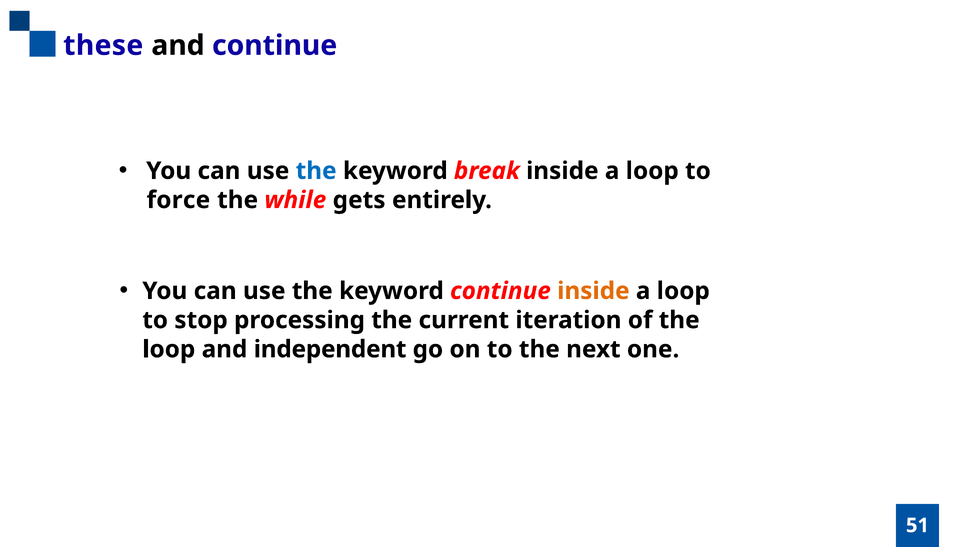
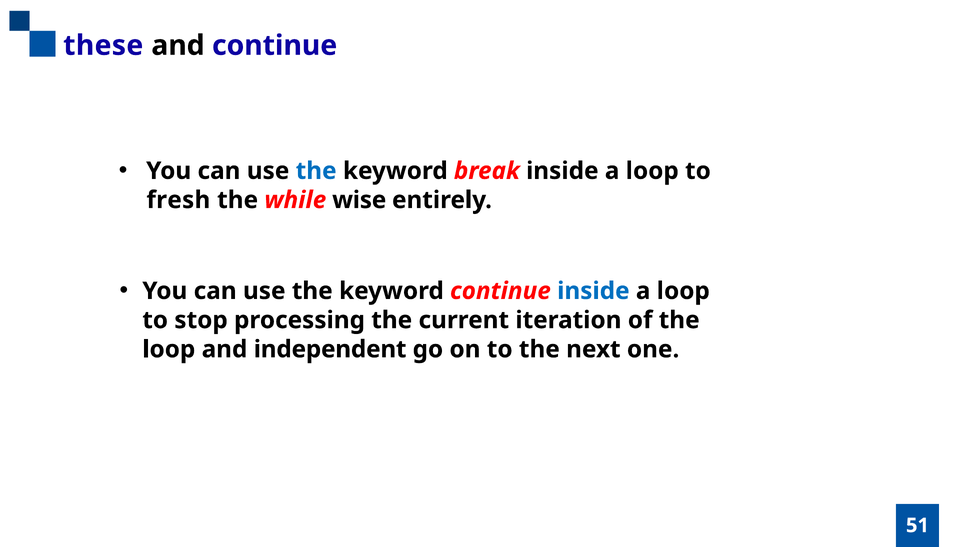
force: force -> fresh
gets: gets -> wise
inside at (593, 291) colour: orange -> blue
